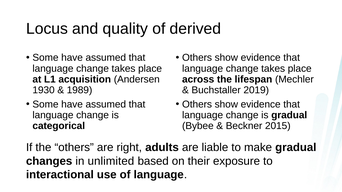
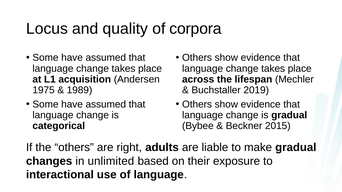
derived: derived -> corpora
1930: 1930 -> 1975
